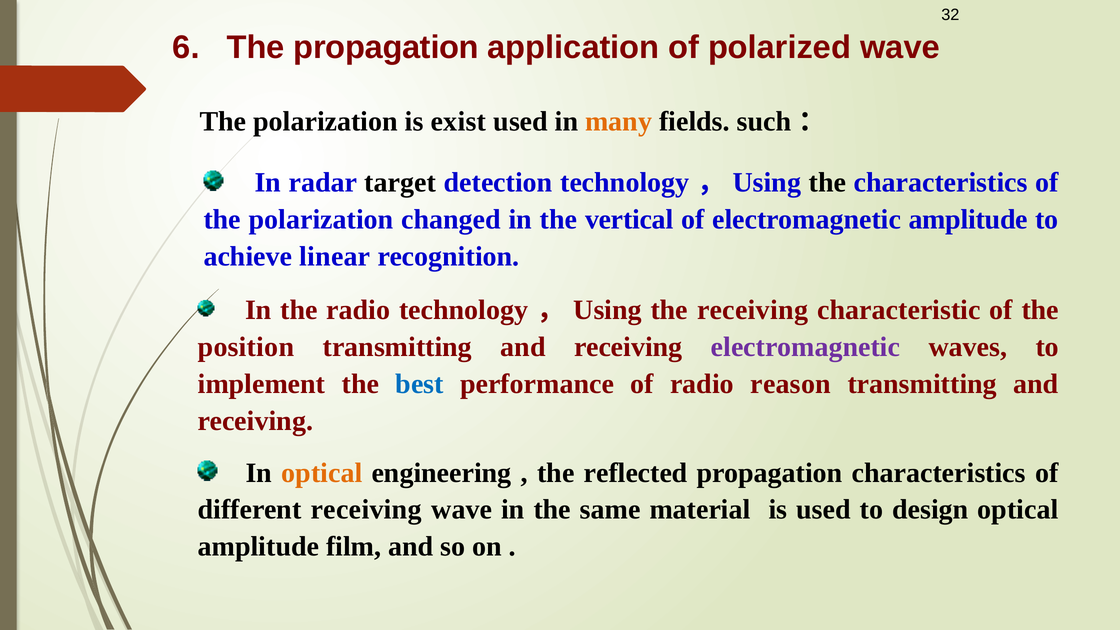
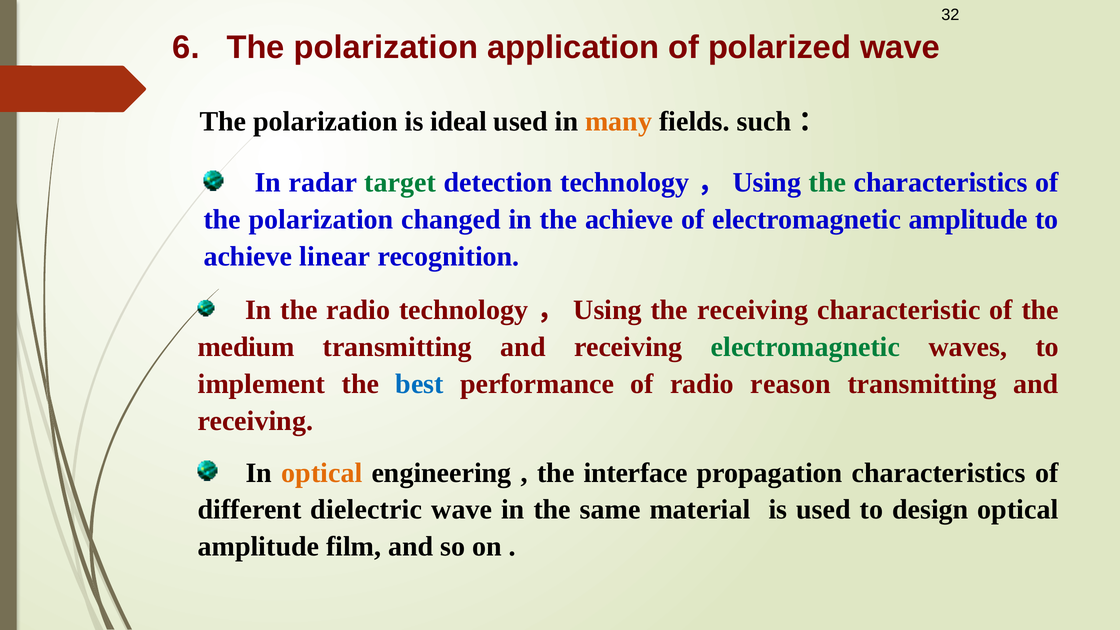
6 The propagation: propagation -> polarization
exist: exist -> ideal
target colour: black -> green
the at (827, 183) colour: black -> green
the vertical: vertical -> achieve
position: position -> medium
electromagnetic at (805, 347) colour: purple -> green
reflected: reflected -> interface
different receiving: receiving -> dielectric
